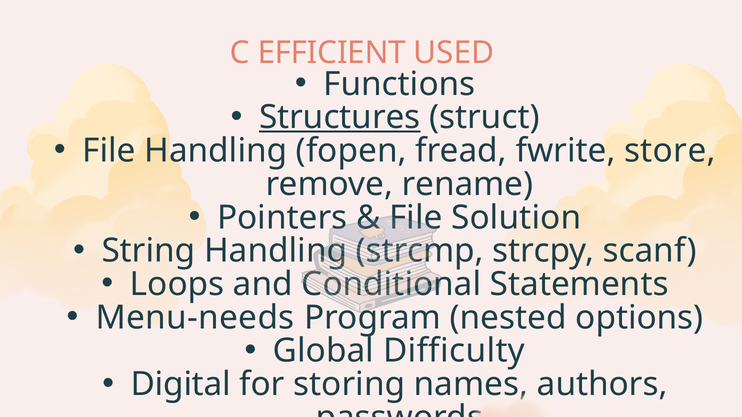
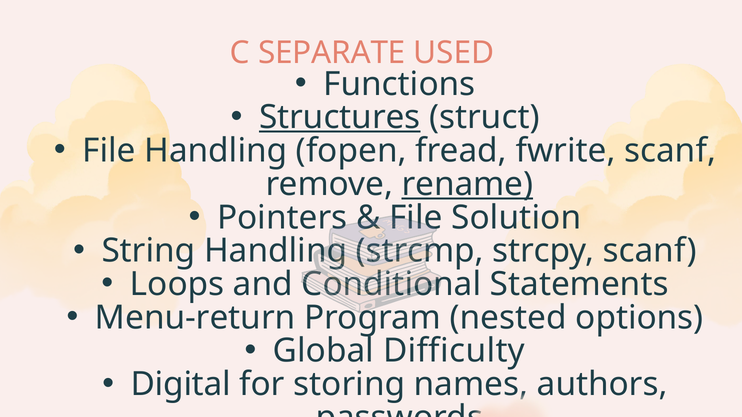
EFFICIENT: EFFICIENT -> SEPARATE
fwrite store: store -> scanf
rename underline: none -> present
Menu-needs: Menu-needs -> Menu-return
